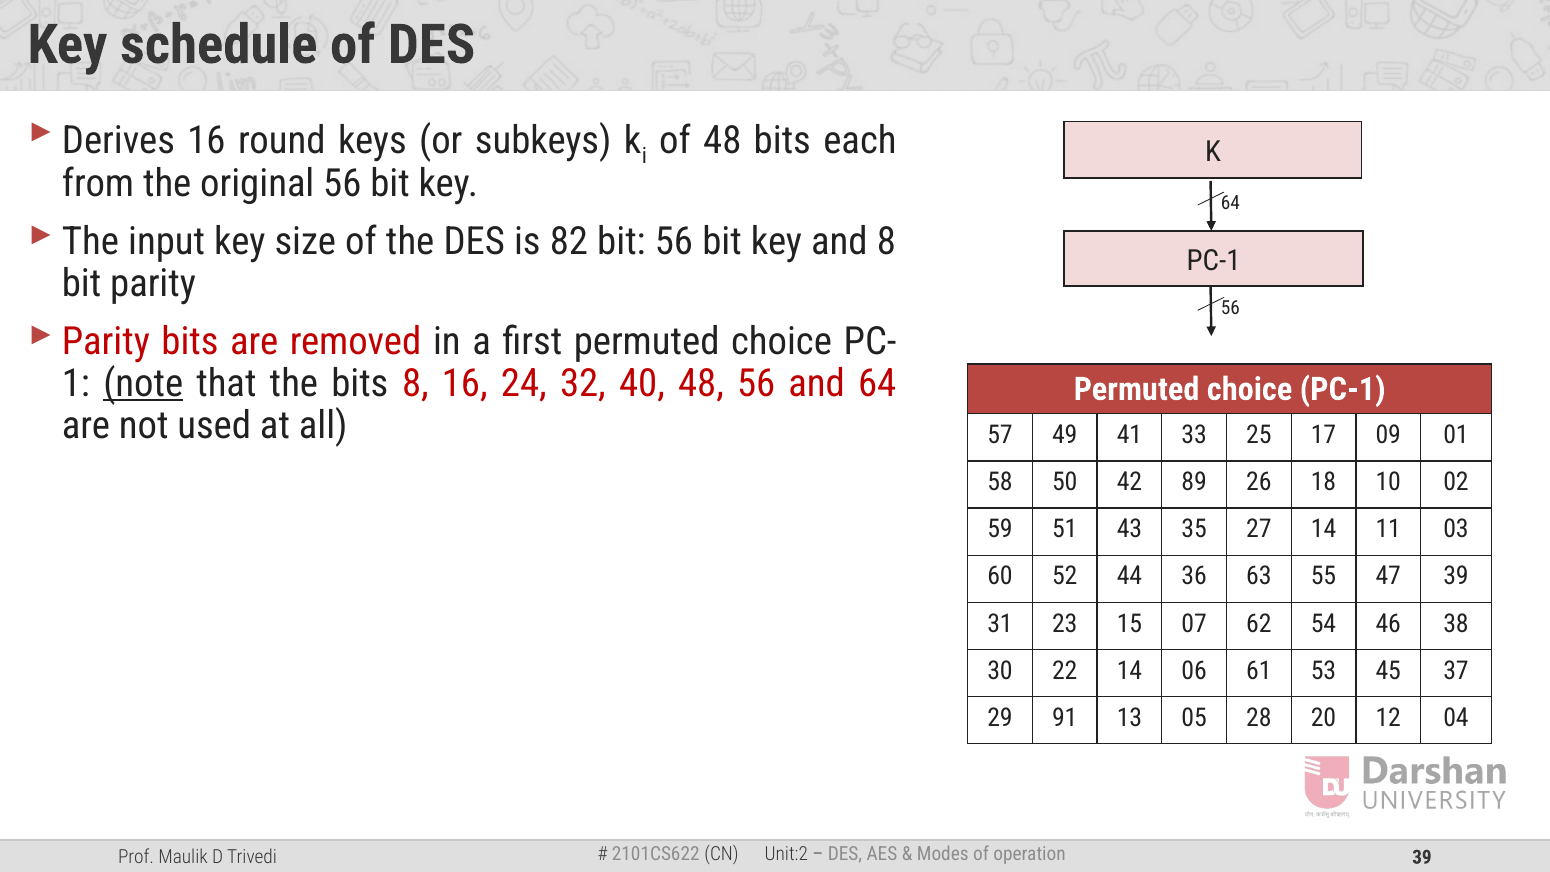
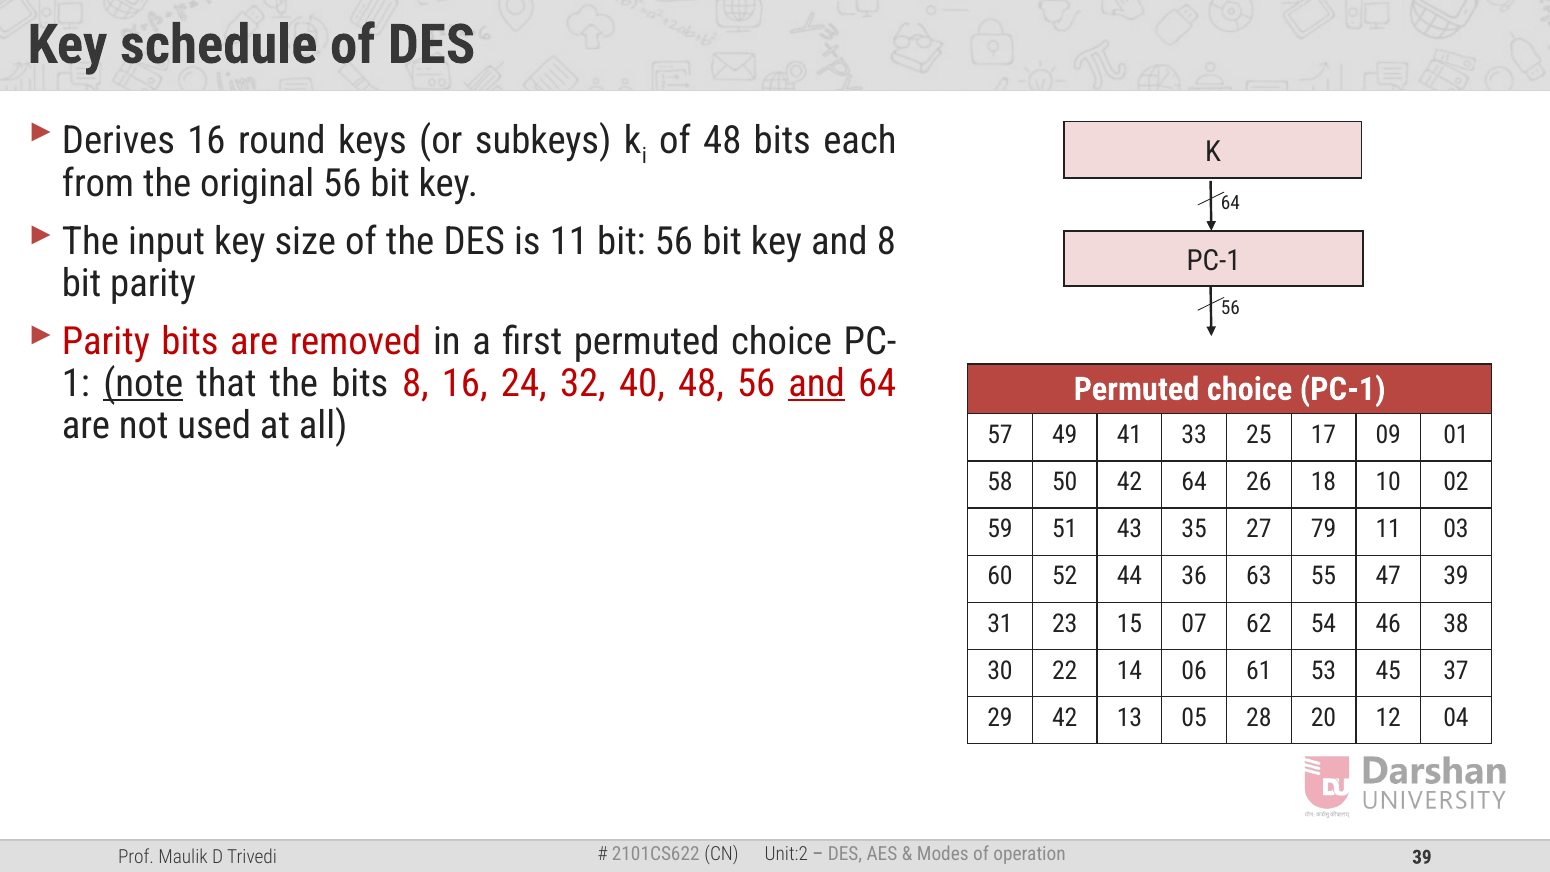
is 82: 82 -> 11
and at (817, 384) underline: none -> present
42 89: 89 -> 64
27 14: 14 -> 79
29 91: 91 -> 42
